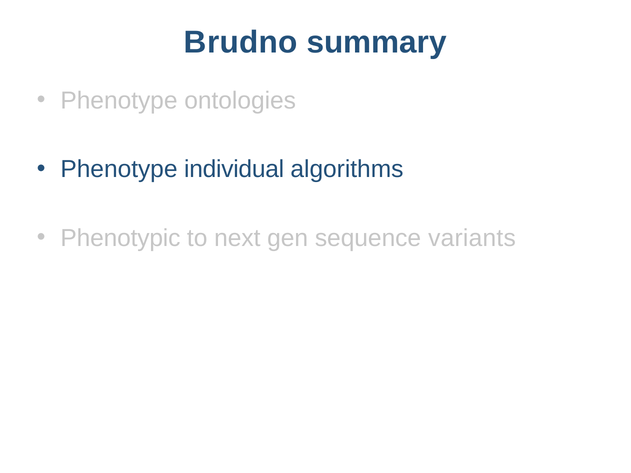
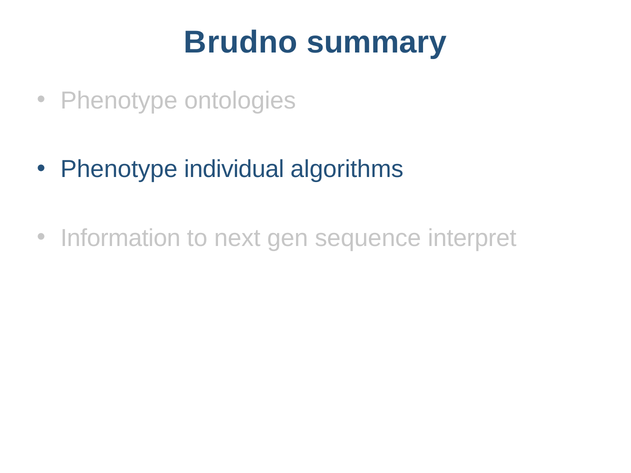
Phenotypic: Phenotypic -> Information
variants: variants -> interpret
